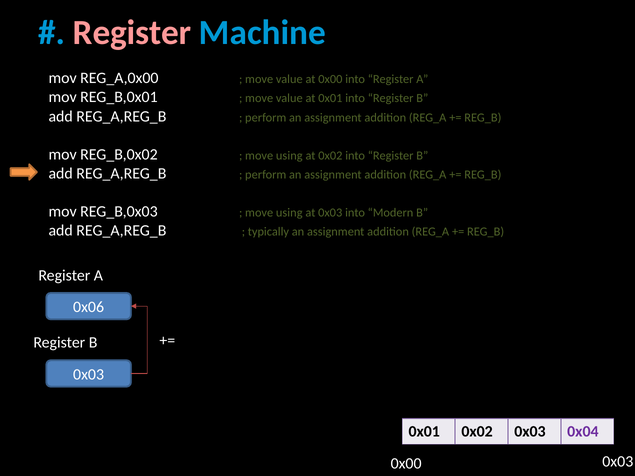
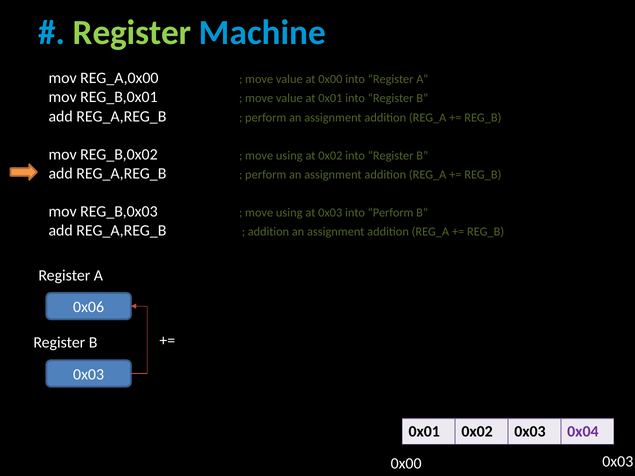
Register at (132, 33) colour: pink -> light green
into Modern: Modern -> Perform
typically at (268, 232): typically -> addition
